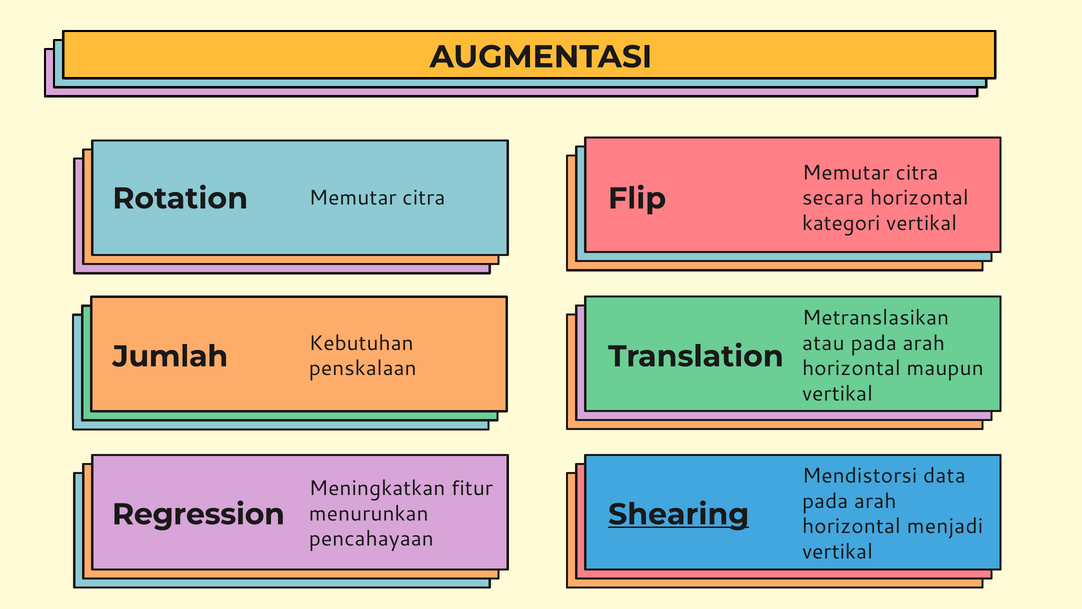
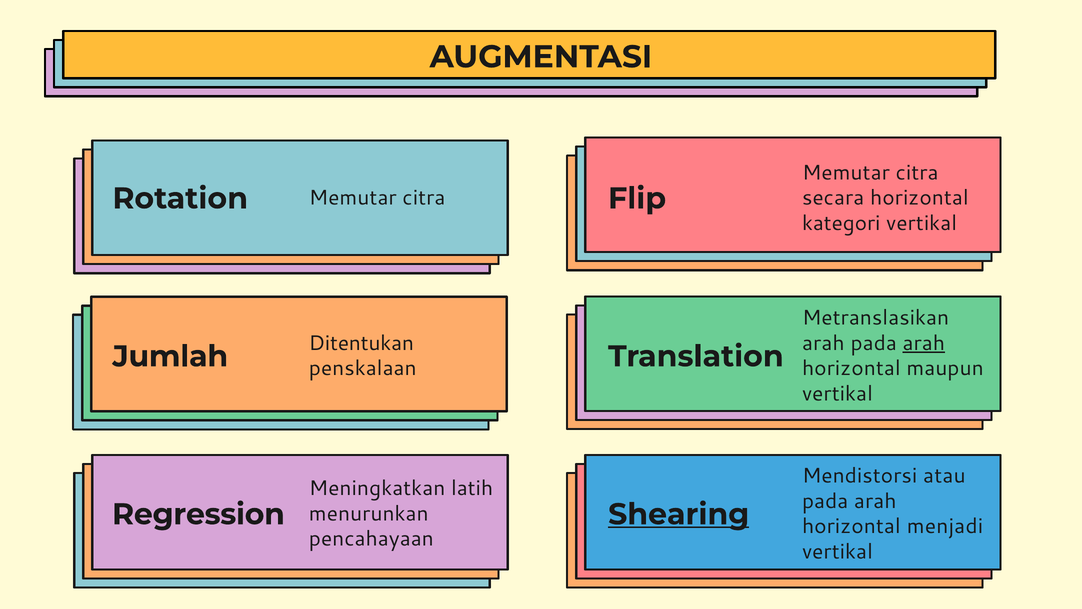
Kebutuhan: Kebutuhan -> Ditentukan
atau at (823, 343): atau -> arah
arah at (924, 343) underline: none -> present
data: data -> atau
fitur: fitur -> latih
